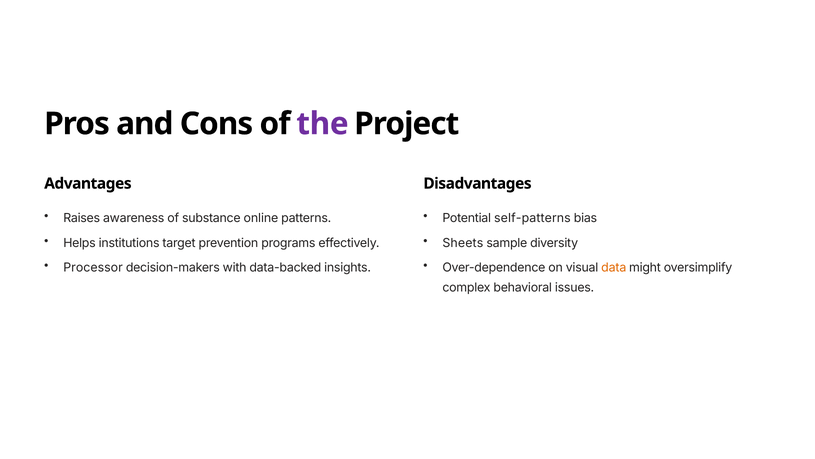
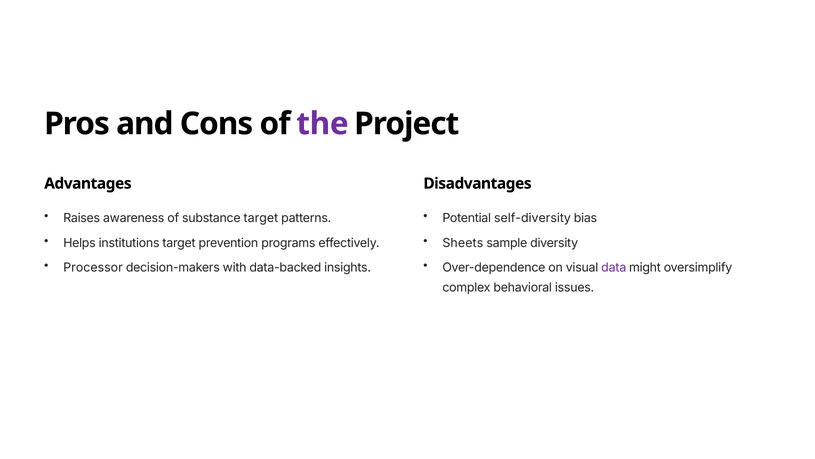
substance online: online -> target
self-patterns: self-patterns -> self-diversity
data colour: orange -> purple
